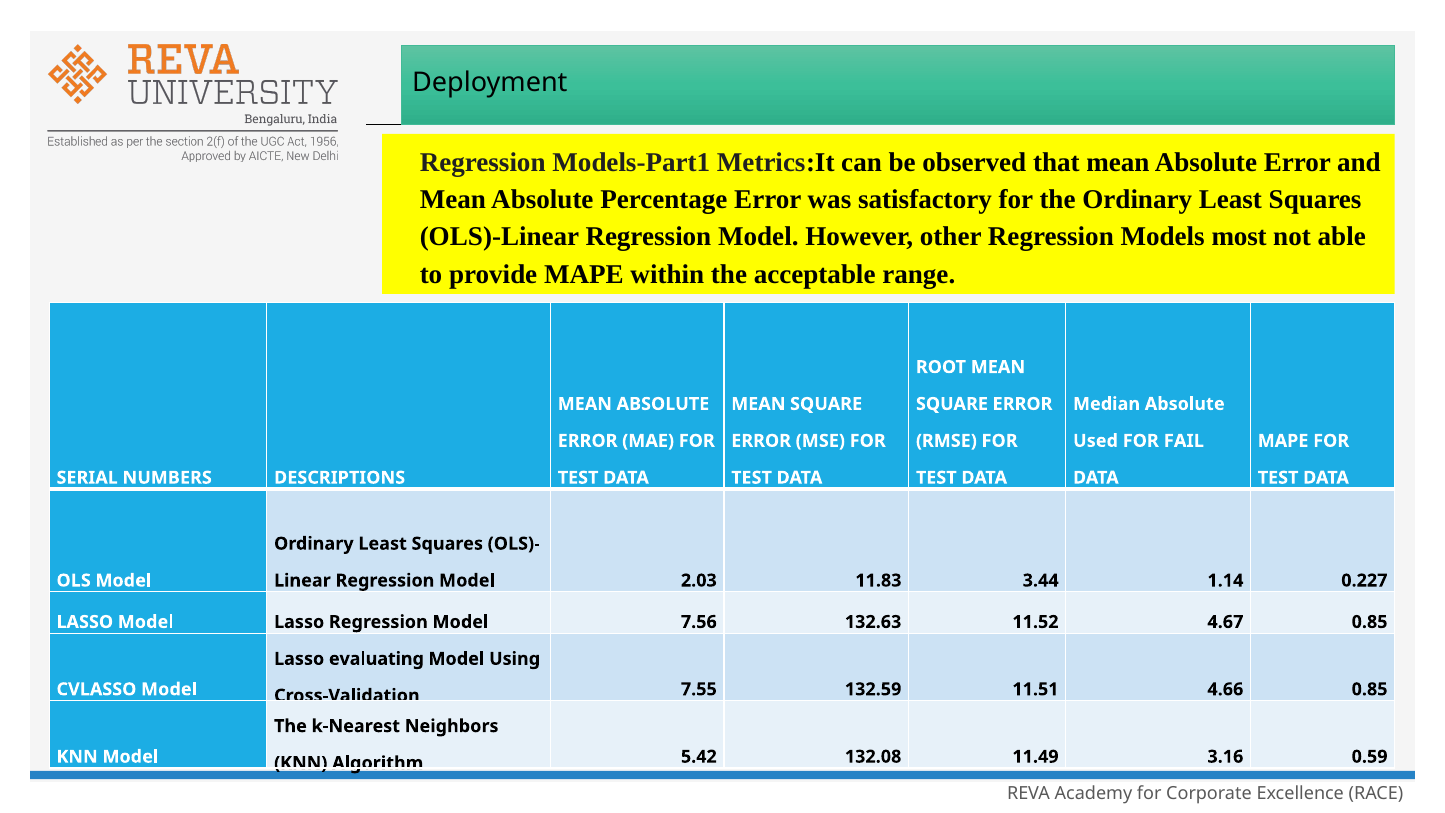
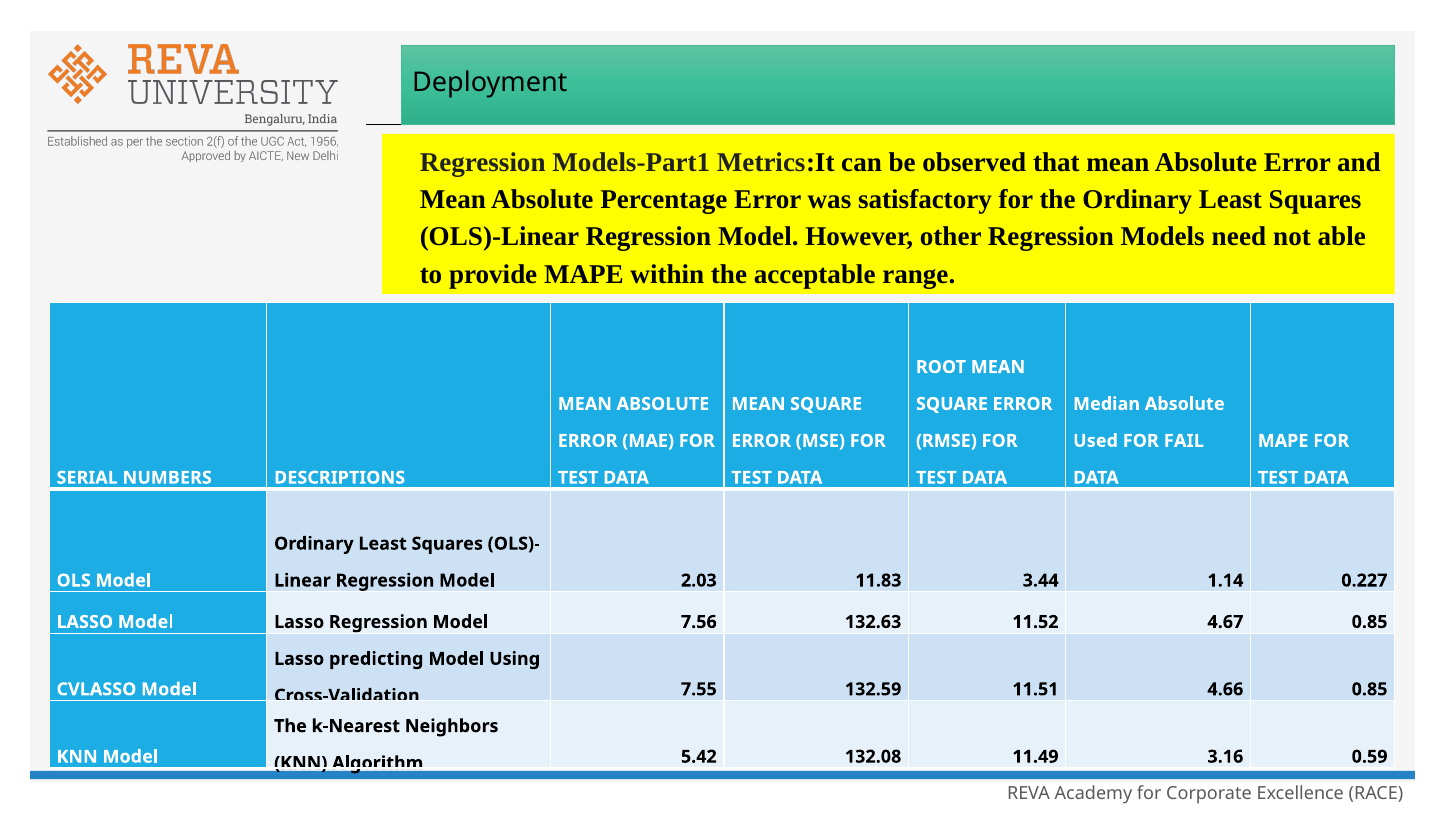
most: most -> need
evaluating: evaluating -> predicting
